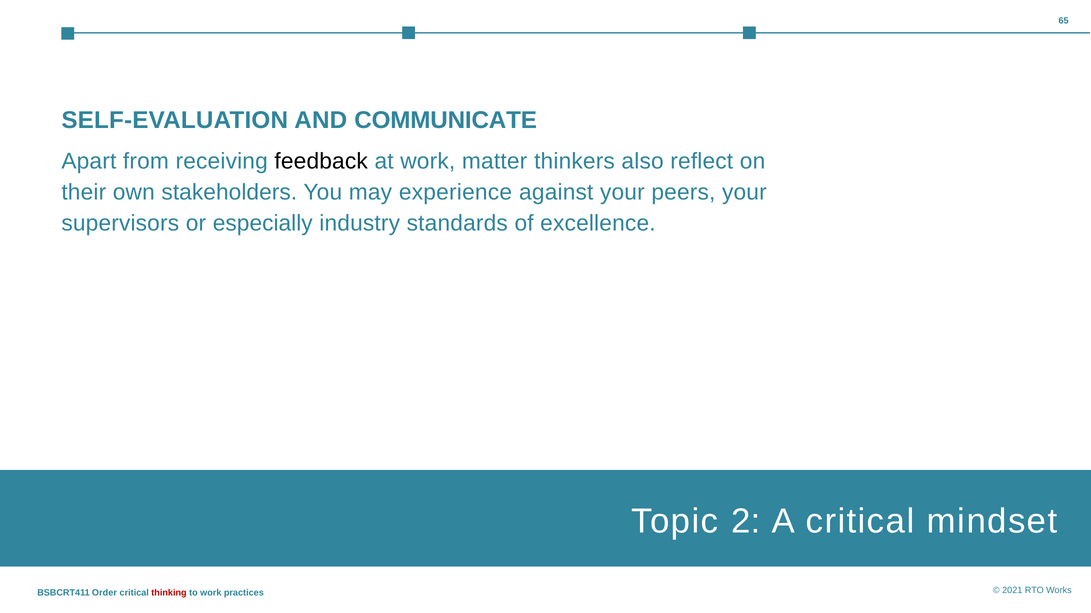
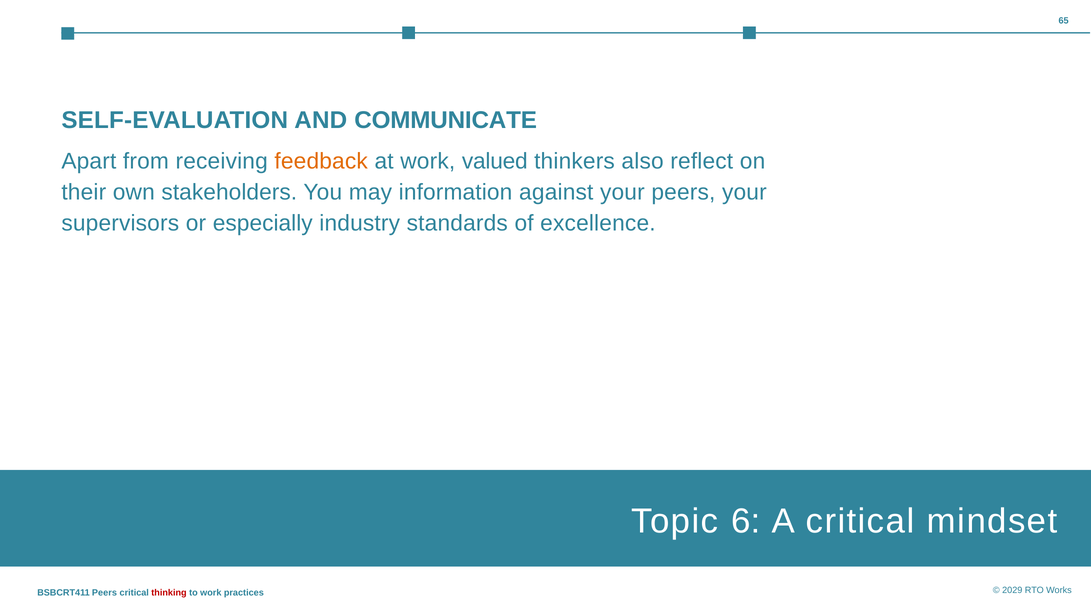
feedback colour: black -> orange
matter: matter -> valued
experience: experience -> information
2: 2 -> 6
2021: 2021 -> 2029
BSBCRT411 Order: Order -> Peers
